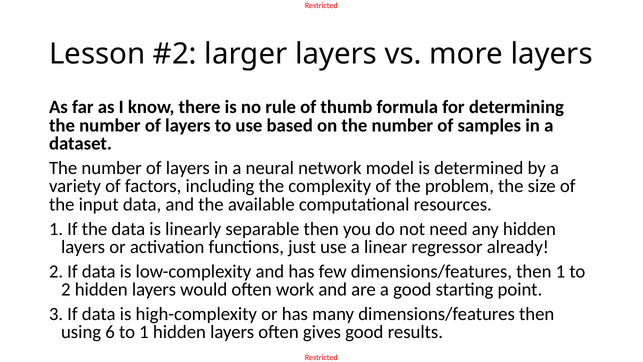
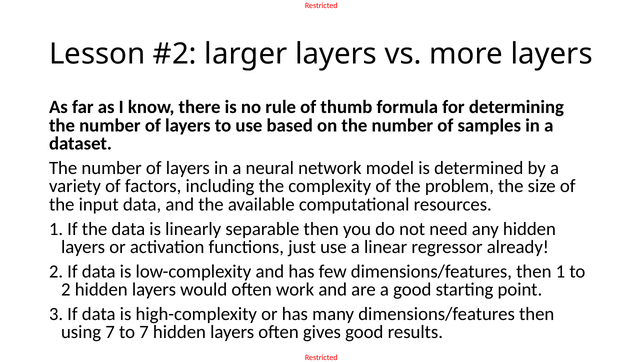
using 6: 6 -> 7
to 1: 1 -> 7
